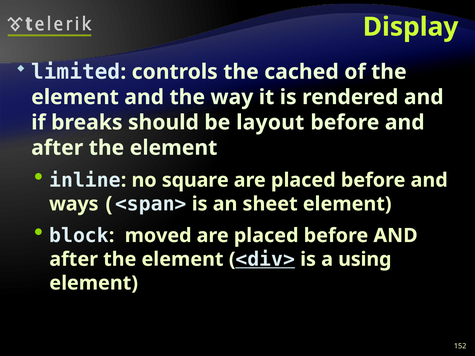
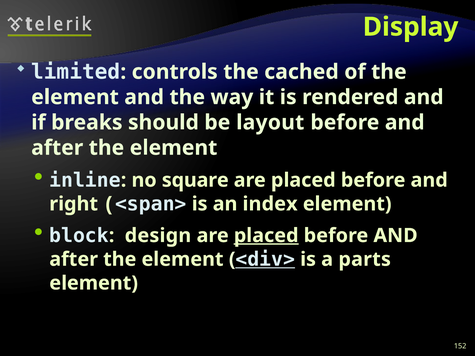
ways: ways -> right
sheet: sheet -> index
moved: moved -> design
placed at (266, 236) underline: none -> present
using: using -> parts
